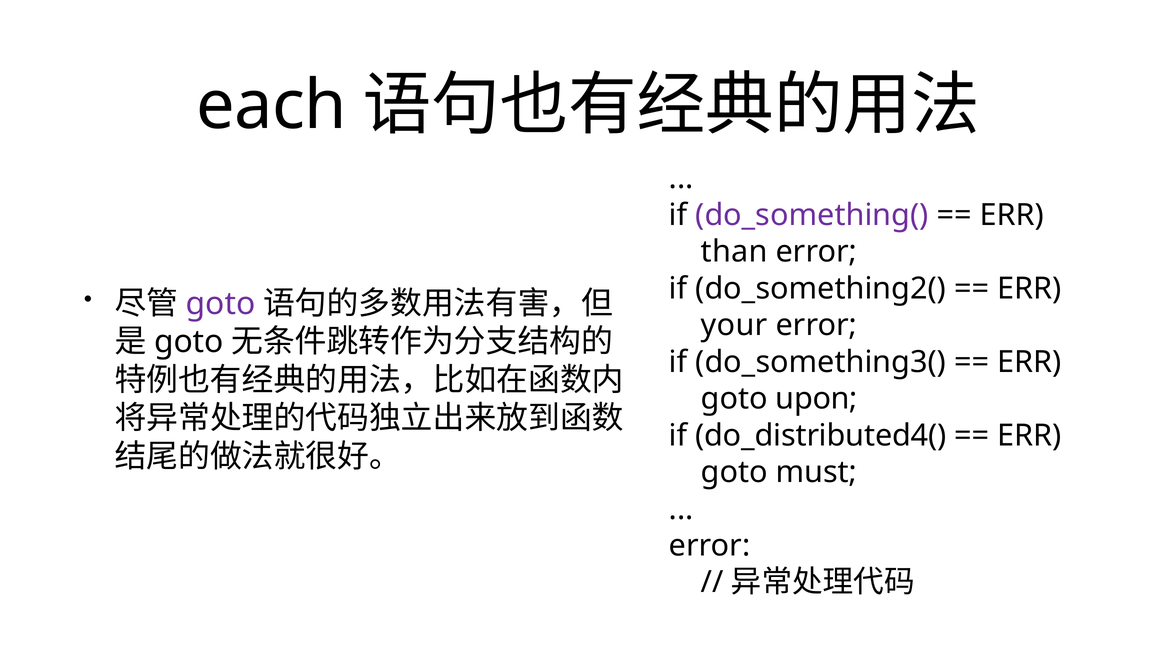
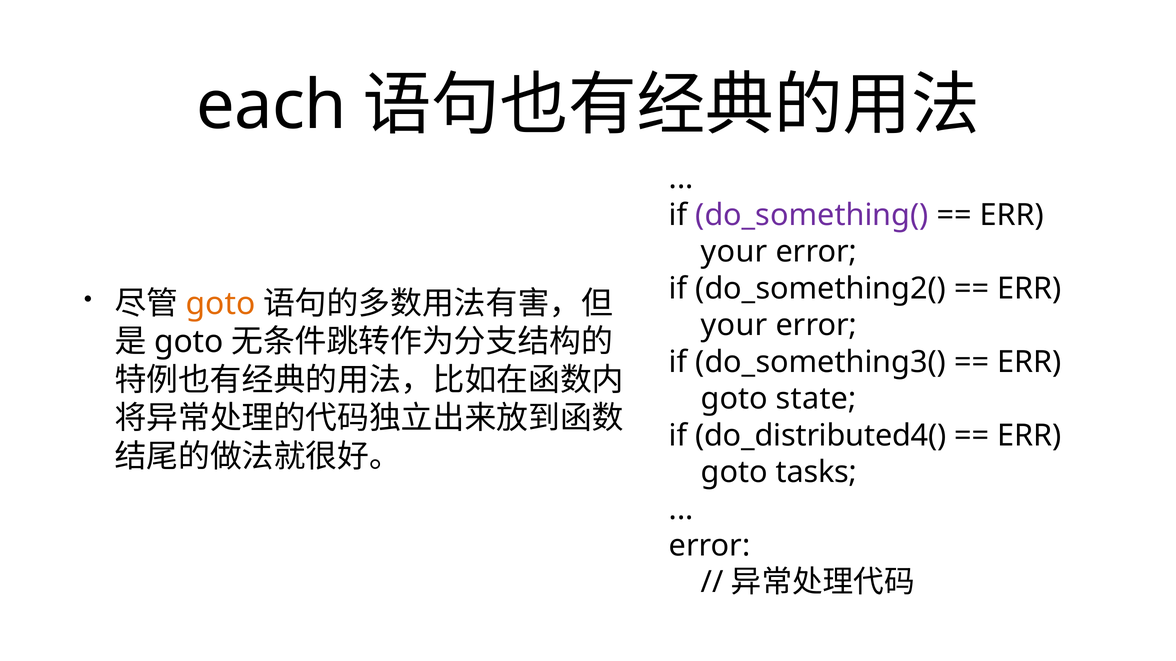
than at (734, 252): than -> your
goto at (221, 304) colour: purple -> orange
upon: upon -> state
must: must -> tasks
